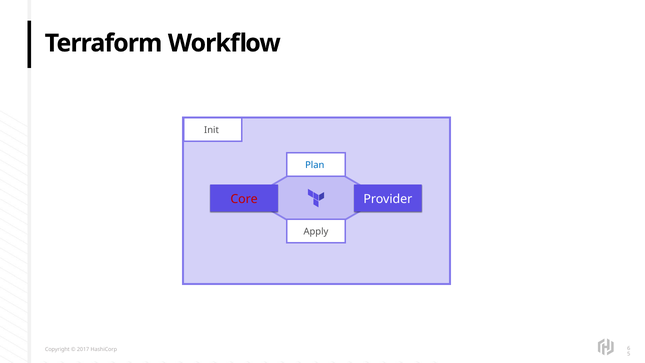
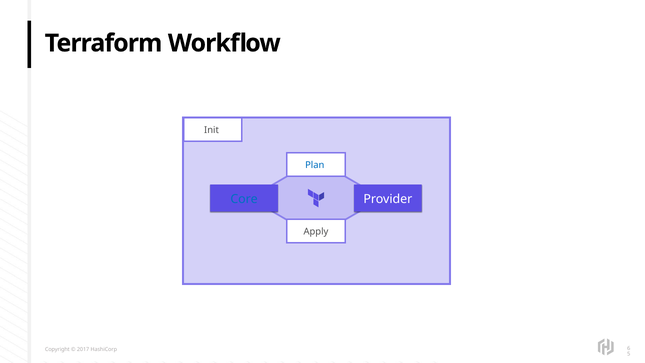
Core colour: red -> blue
